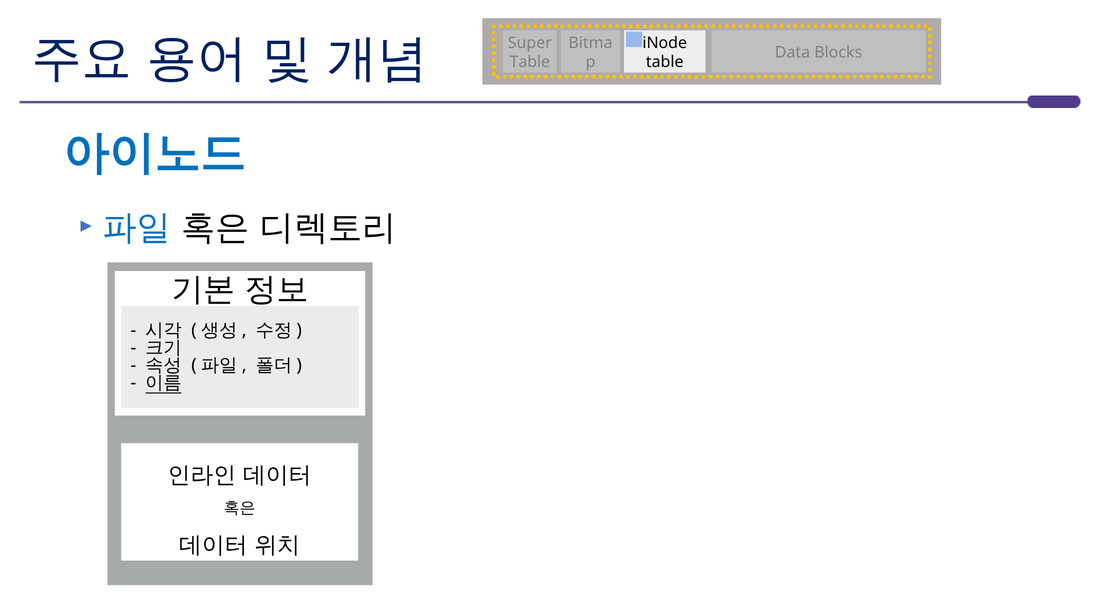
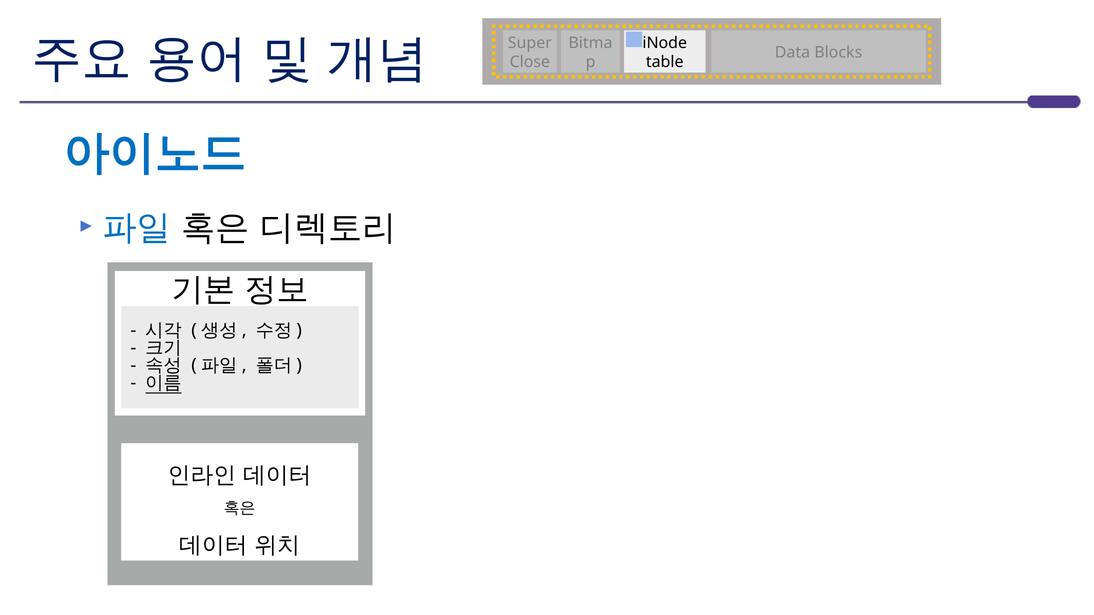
Table at (530, 62): Table -> Close
